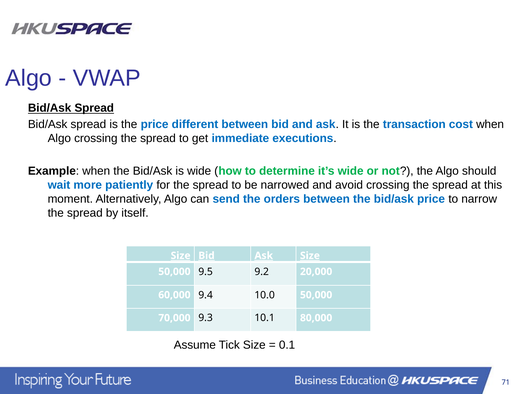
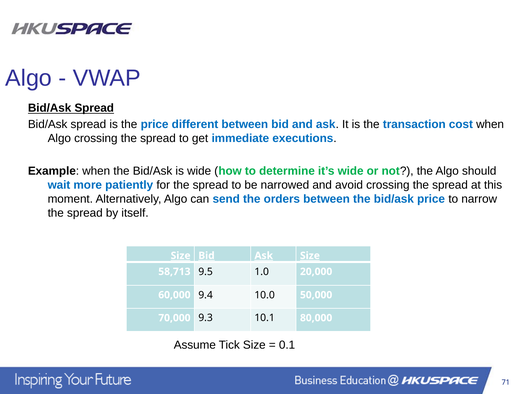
50,000 at (174, 272): 50,000 -> 58,713
9.2: 9.2 -> 1.0
